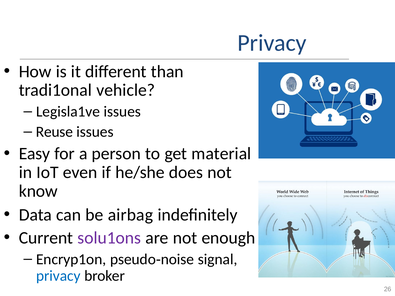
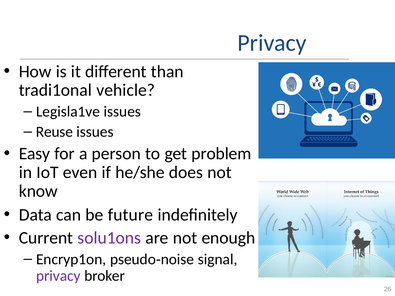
material: material -> problem
airbag: airbag -> future
privacy at (58, 276) colour: blue -> purple
